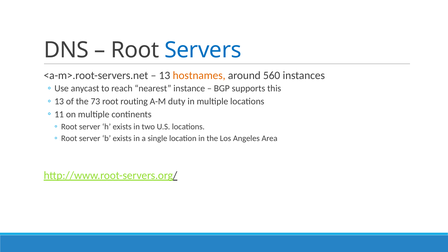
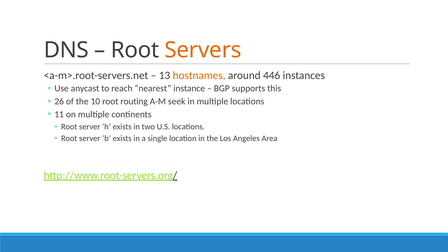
Servers colour: blue -> orange
560: 560 -> 446
13 at (59, 101): 13 -> 26
73: 73 -> 10
duty: duty -> seek
